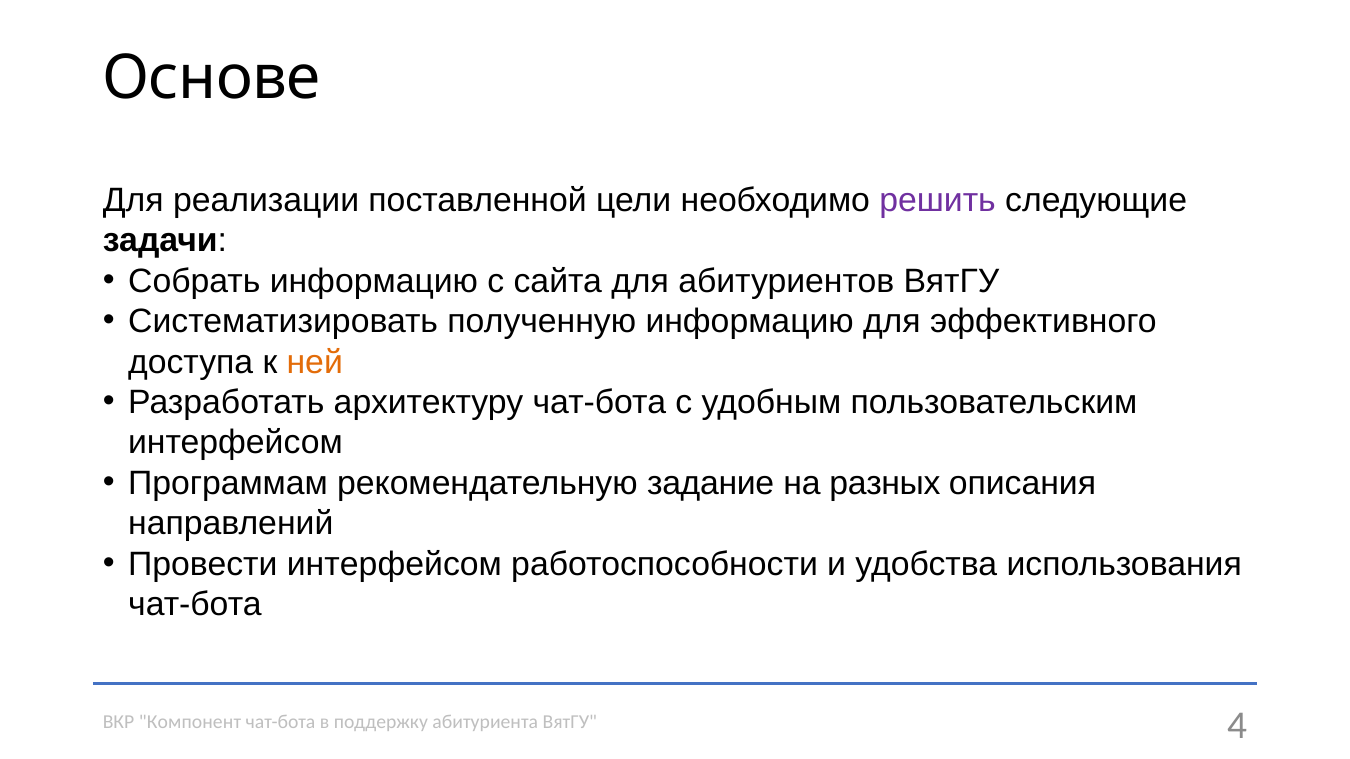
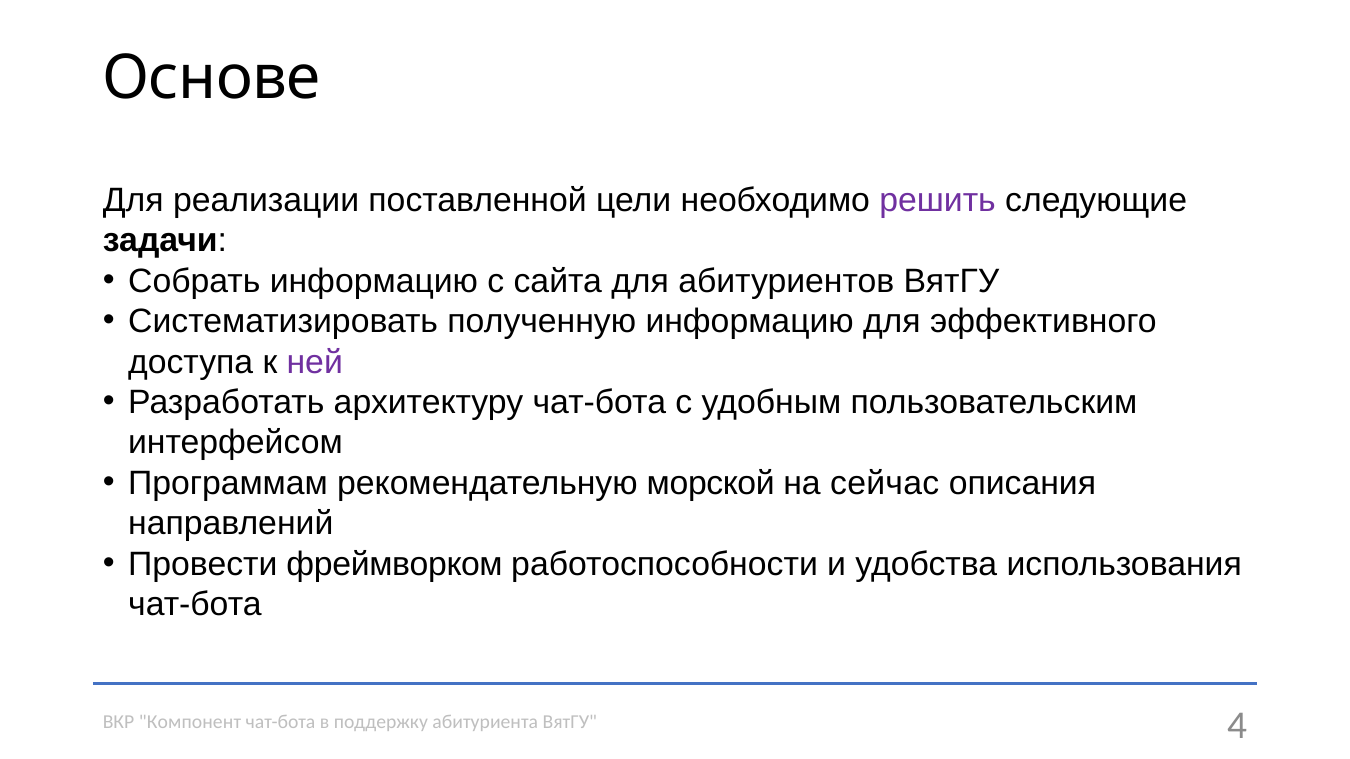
ней colour: orange -> purple
задание: задание -> морской
разных: разных -> сейчас
Провести интерфейсом: интерфейсом -> фреймворком
